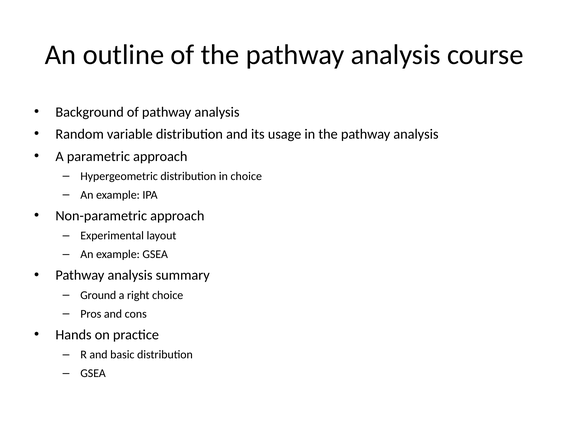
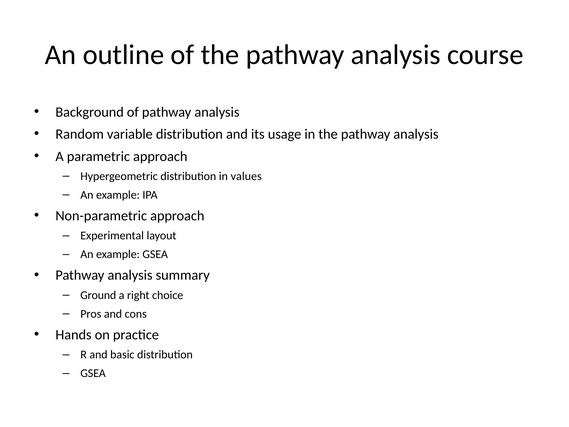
in choice: choice -> values
